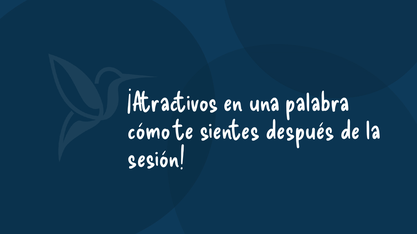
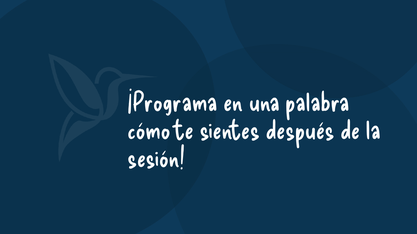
¡Atractivos: ¡Atractivos -> ¡Programa
